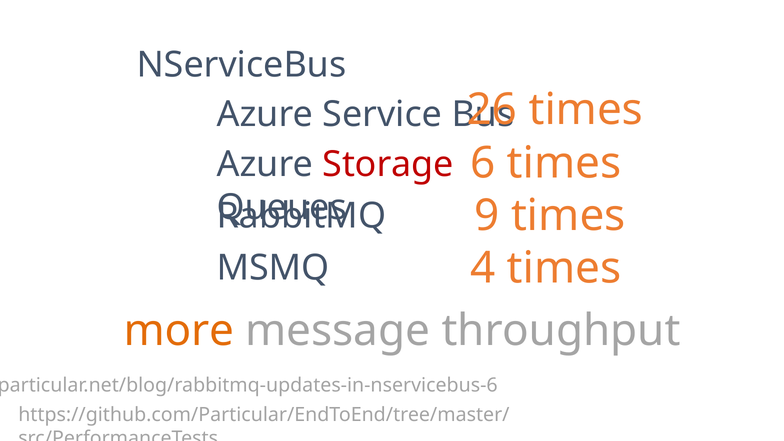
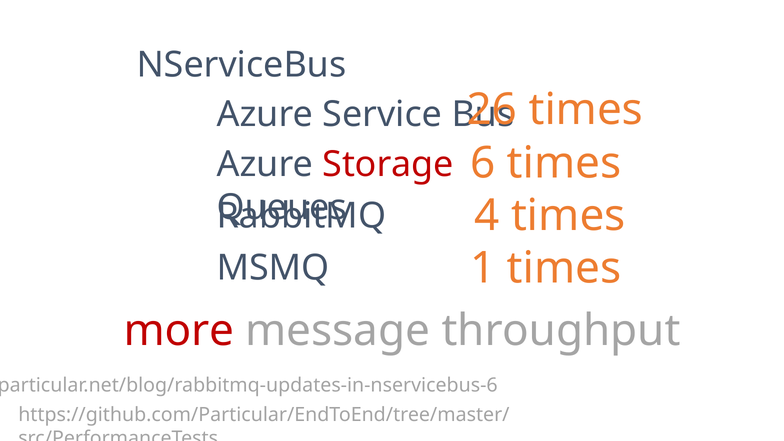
9: 9 -> 4
4: 4 -> 1
more colour: orange -> red
